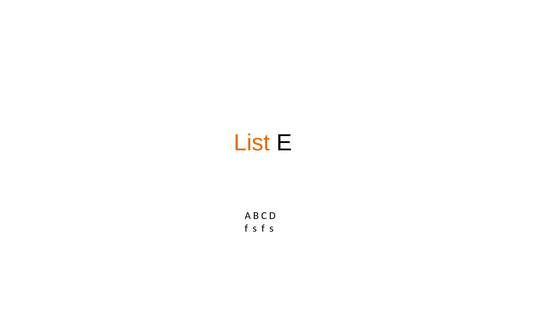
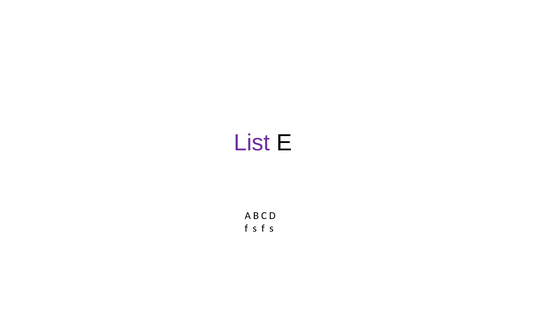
List colour: orange -> purple
